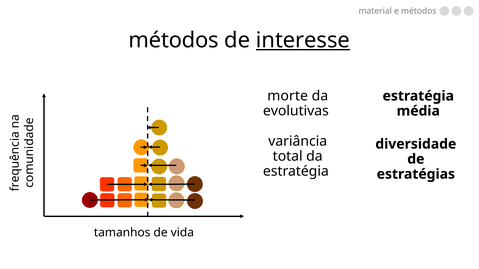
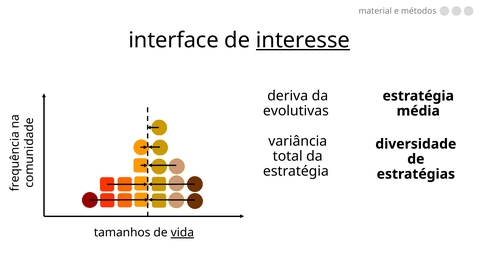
métodos at (174, 40): métodos -> interface
morte: morte -> deriva
vida underline: none -> present
